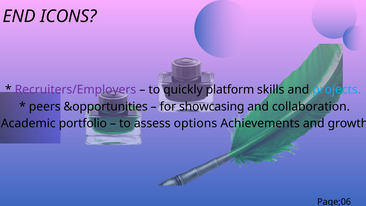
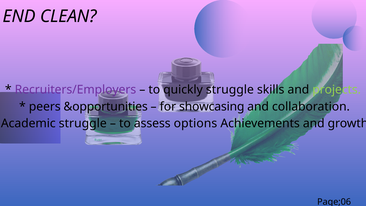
ICONS: ICONS -> CLEAN
quickly platform: platform -> struggle
projects colour: light blue -> light green
Academic portfolio: portfolio -> struggle
